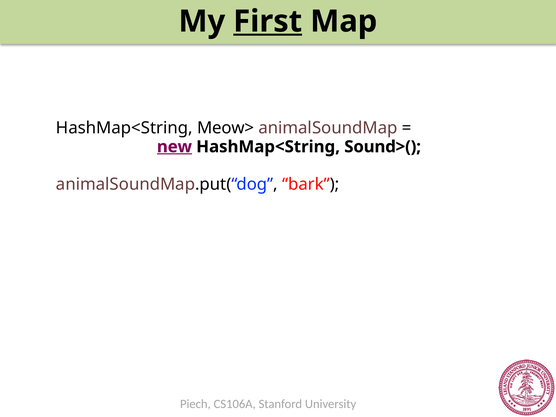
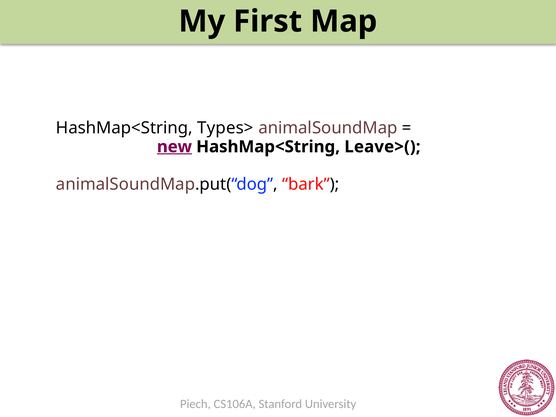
First underline: present -> none
Meow>: Meow> -> Types>
Sound>(: Sound>( -> Leave>(
